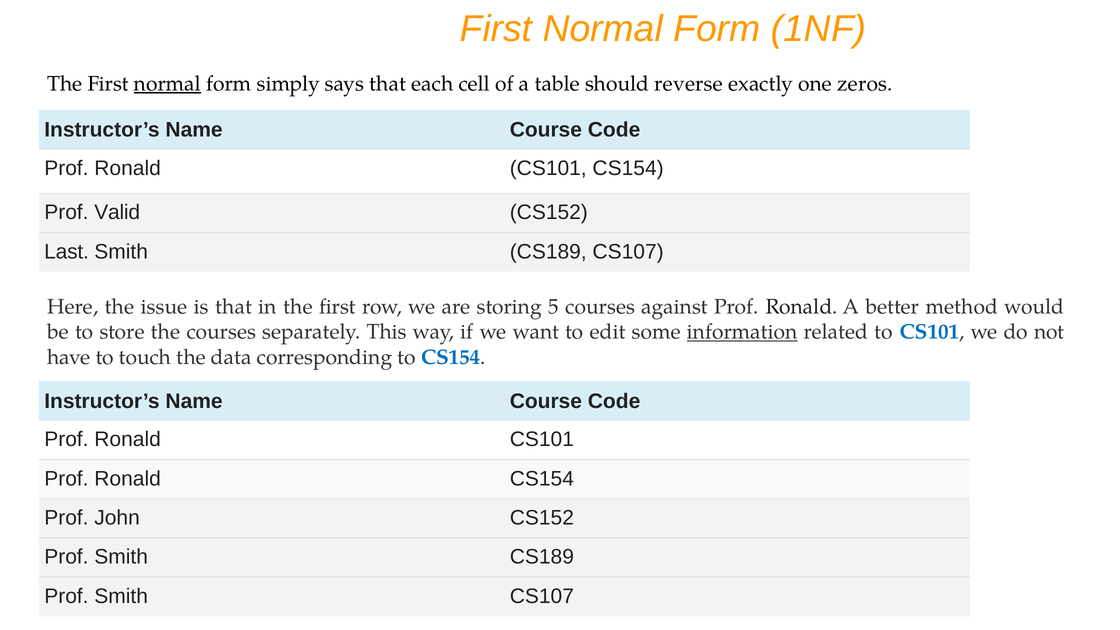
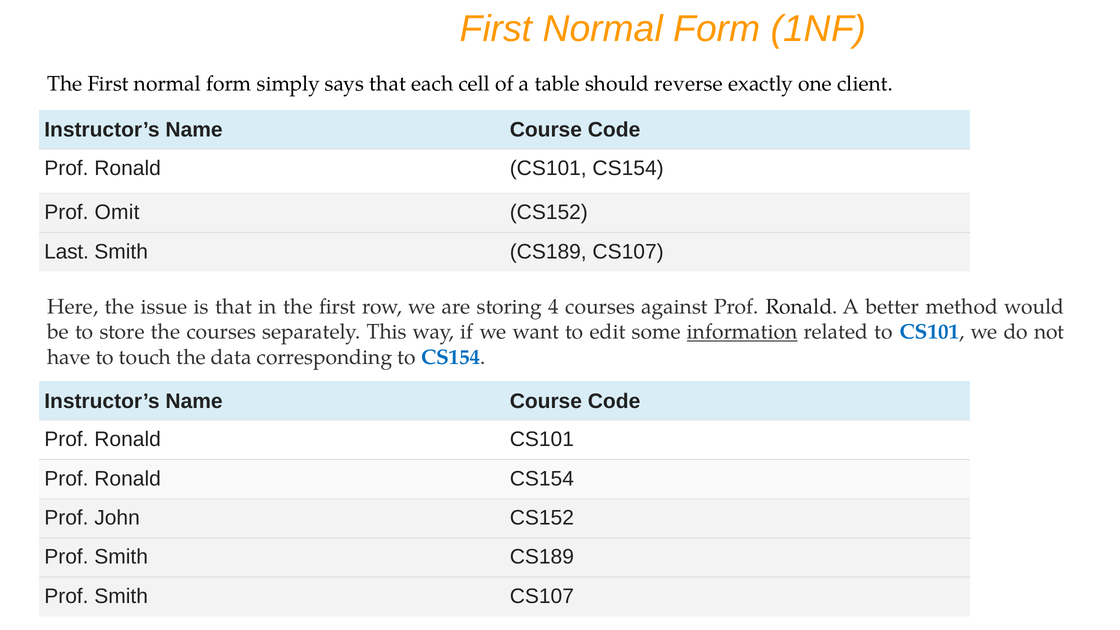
normal at (167, 84) underline: present -> none
zeros: zeros -> client
Valid: Valid -> Omit
5: 5 -> 4
